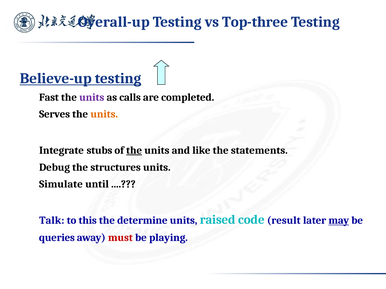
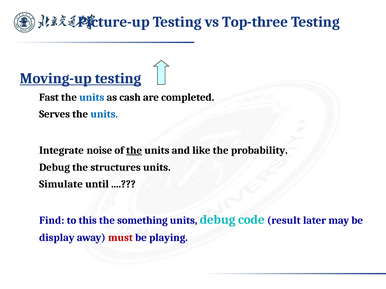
Overall-up: Overall-up -> Picture-up
Believe-up: Believe-up -> Moving-up
units at (92, 97) colour: purple -> blue
calls: calls -> cash
units at (104, 114) colour: orange -> blue
stubs: stubs -> noise
statements: statements -> probability
Talk: Talk -> Find
determine: determine -> something
units raised: raised -> debug
may underline: present -> none
queries: queries -> display
